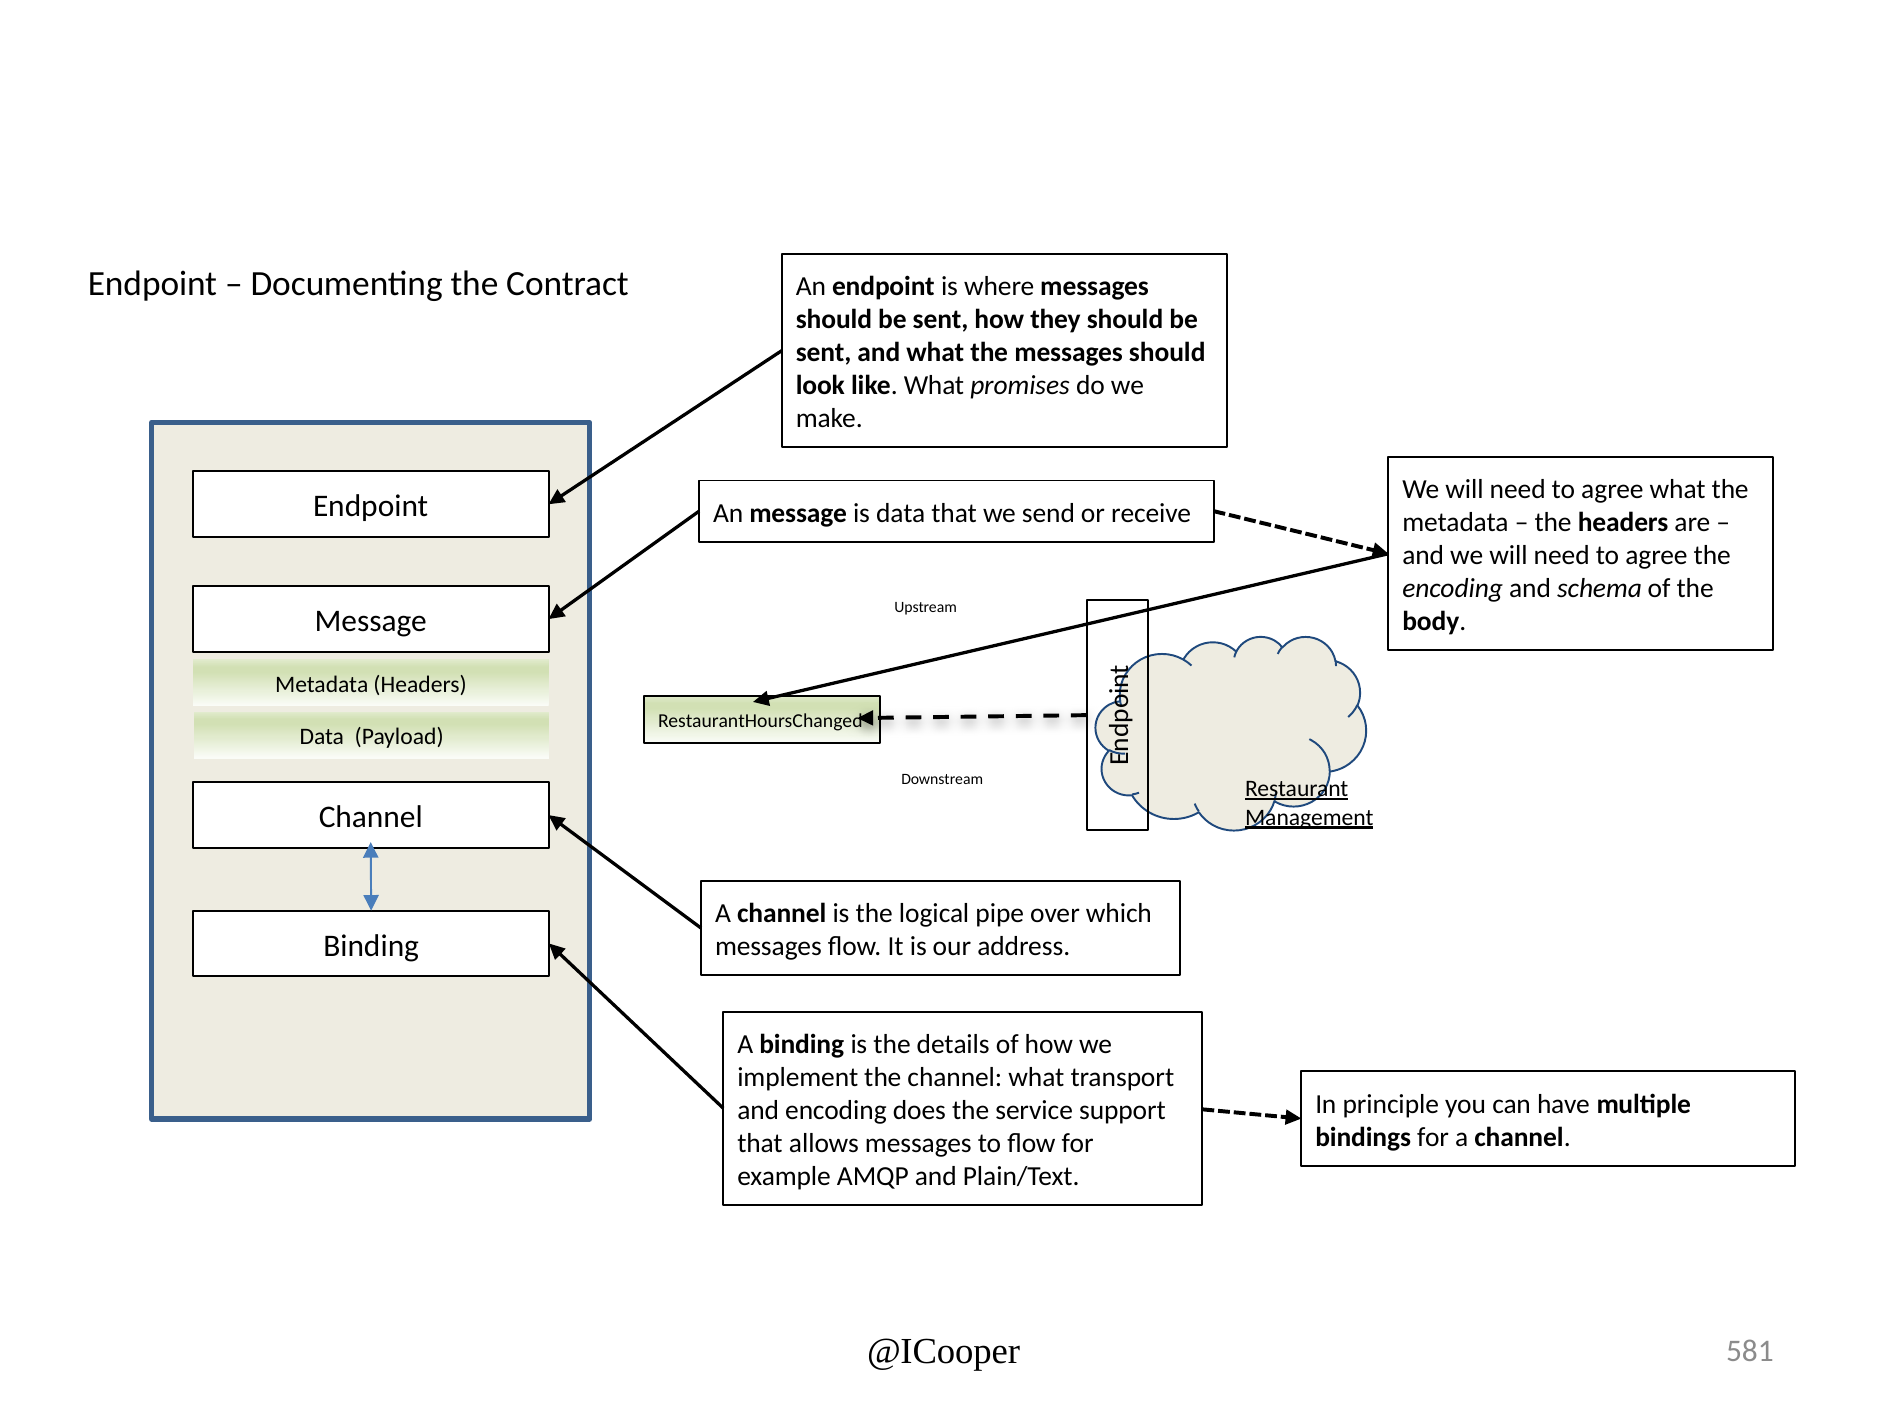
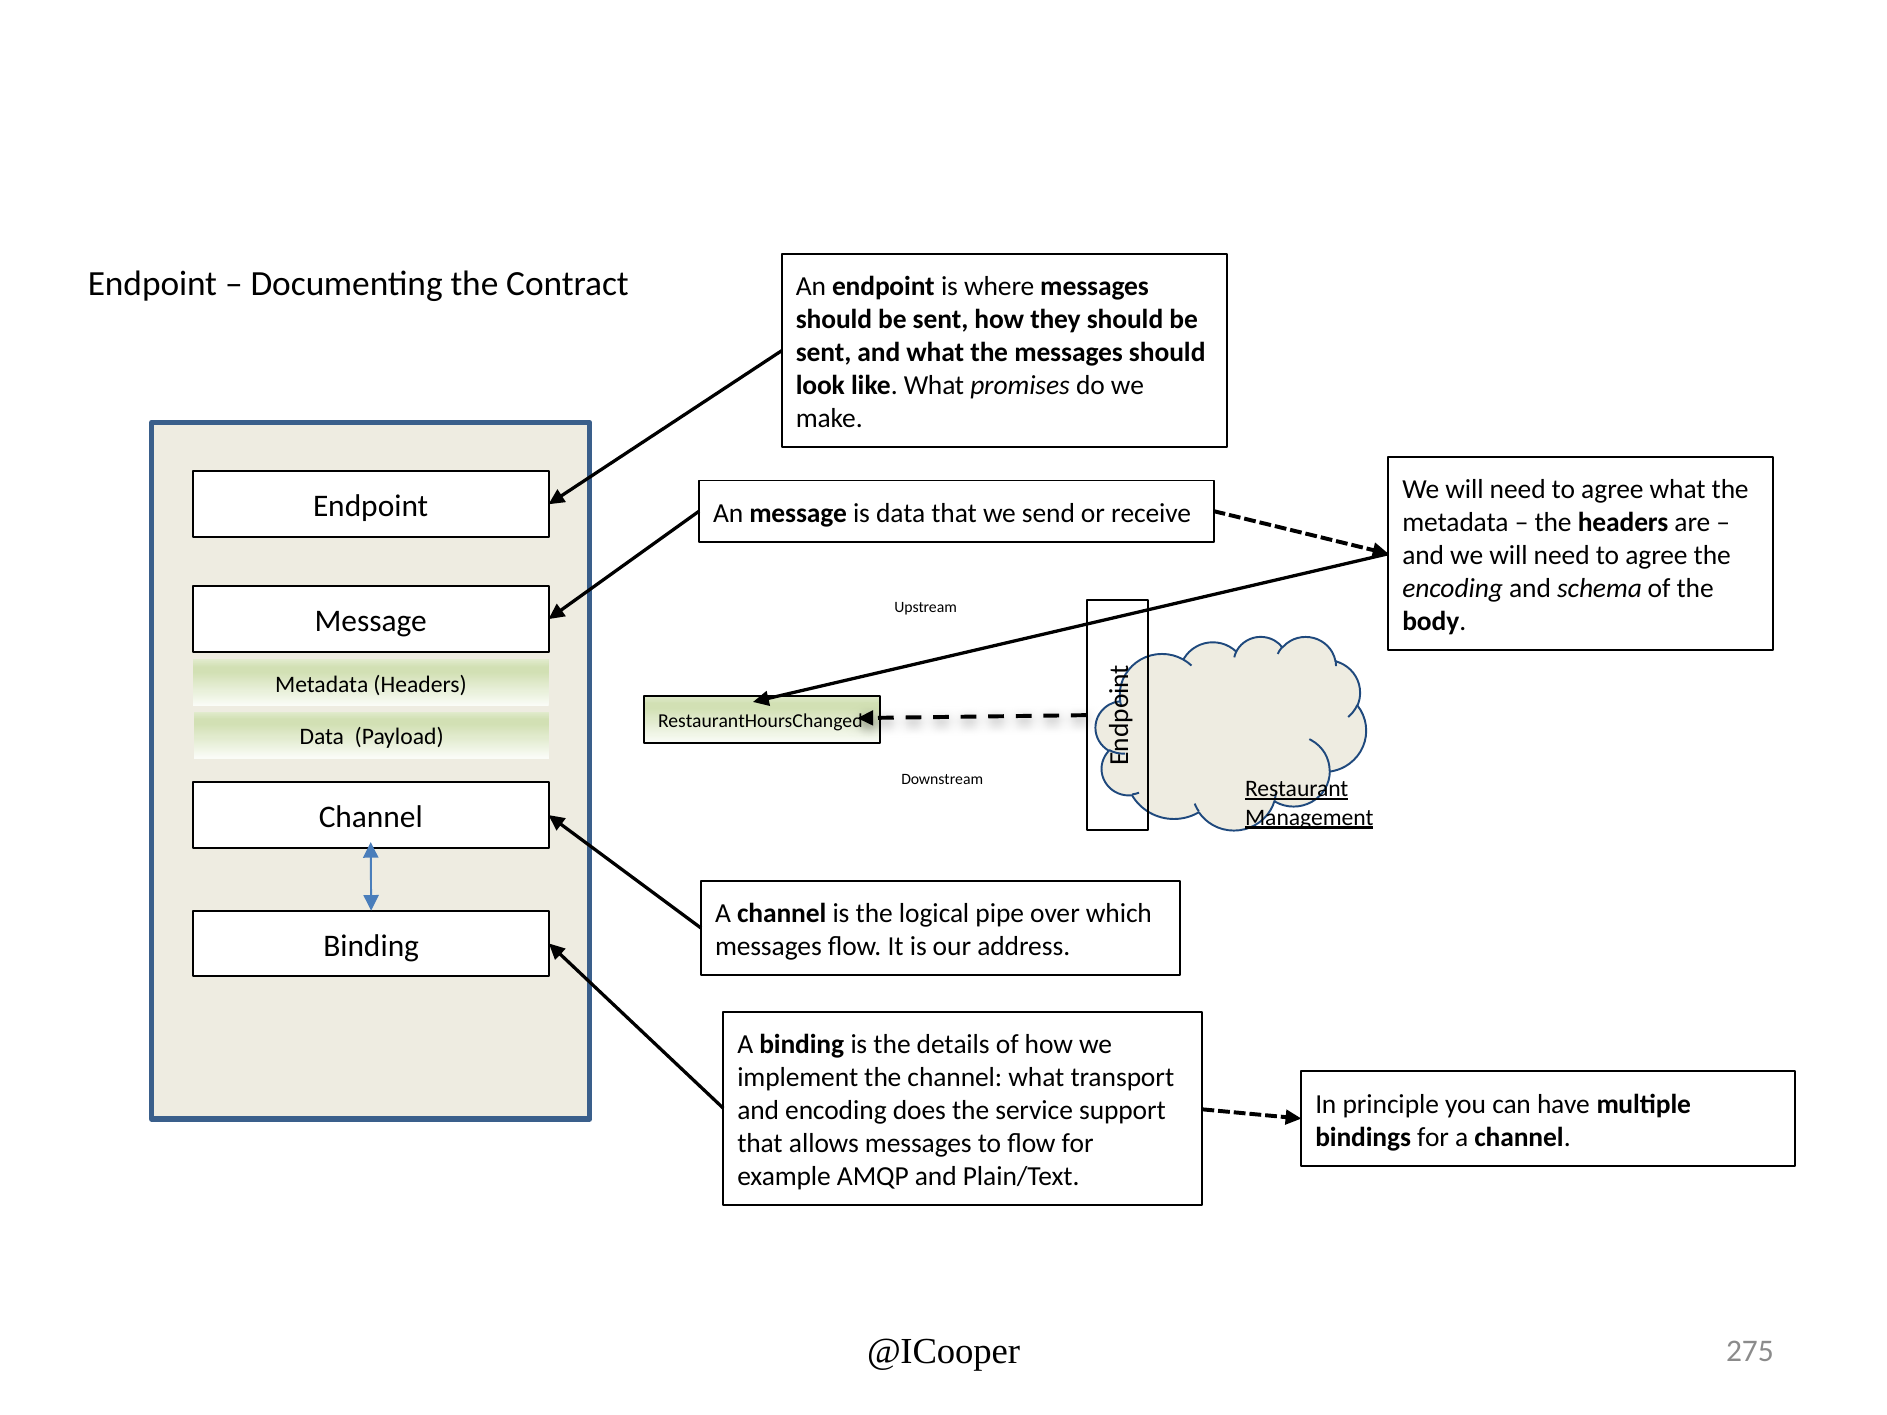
581: 581 -> 275
